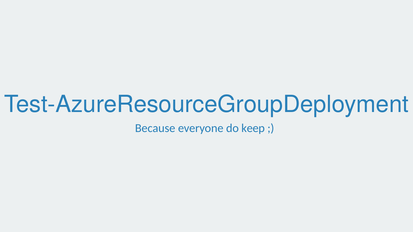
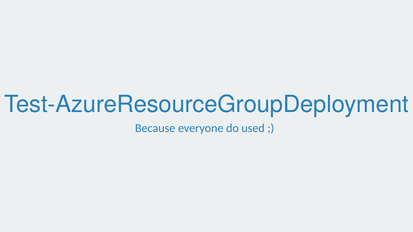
keep: keep -> used
